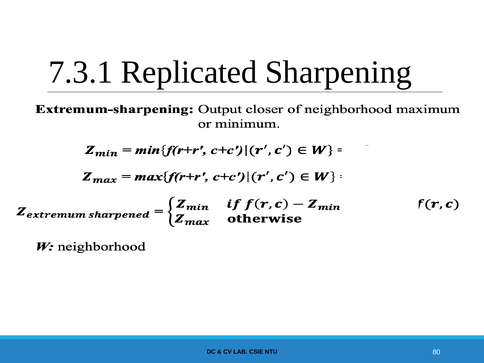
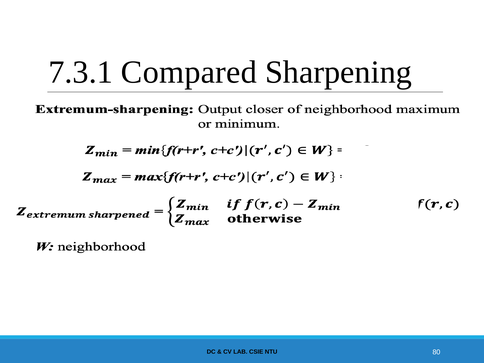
Replicated: Replicated -> Compared
